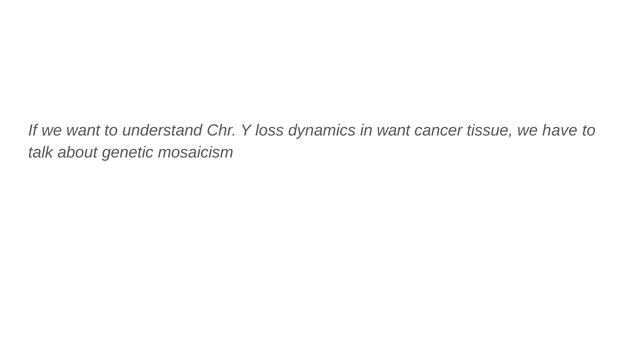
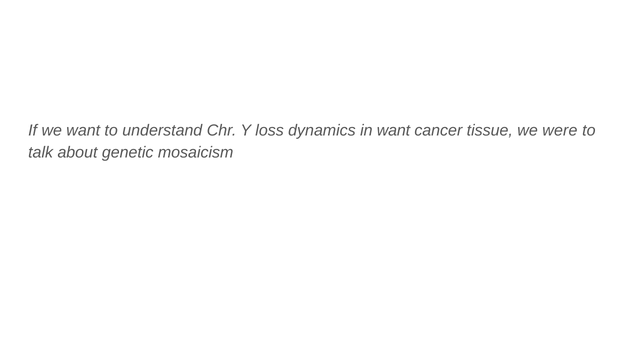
have: have -> were
